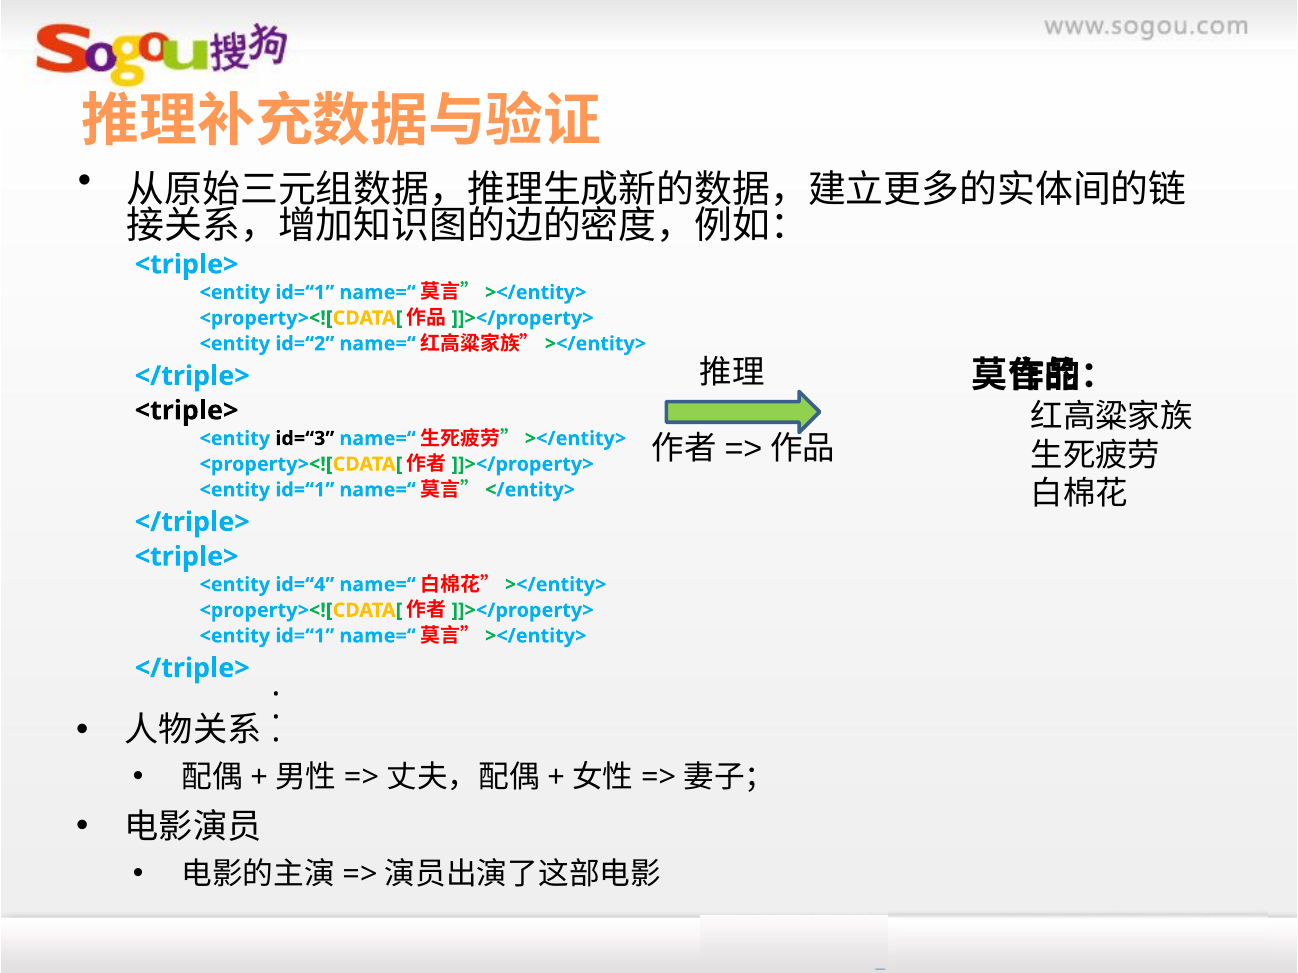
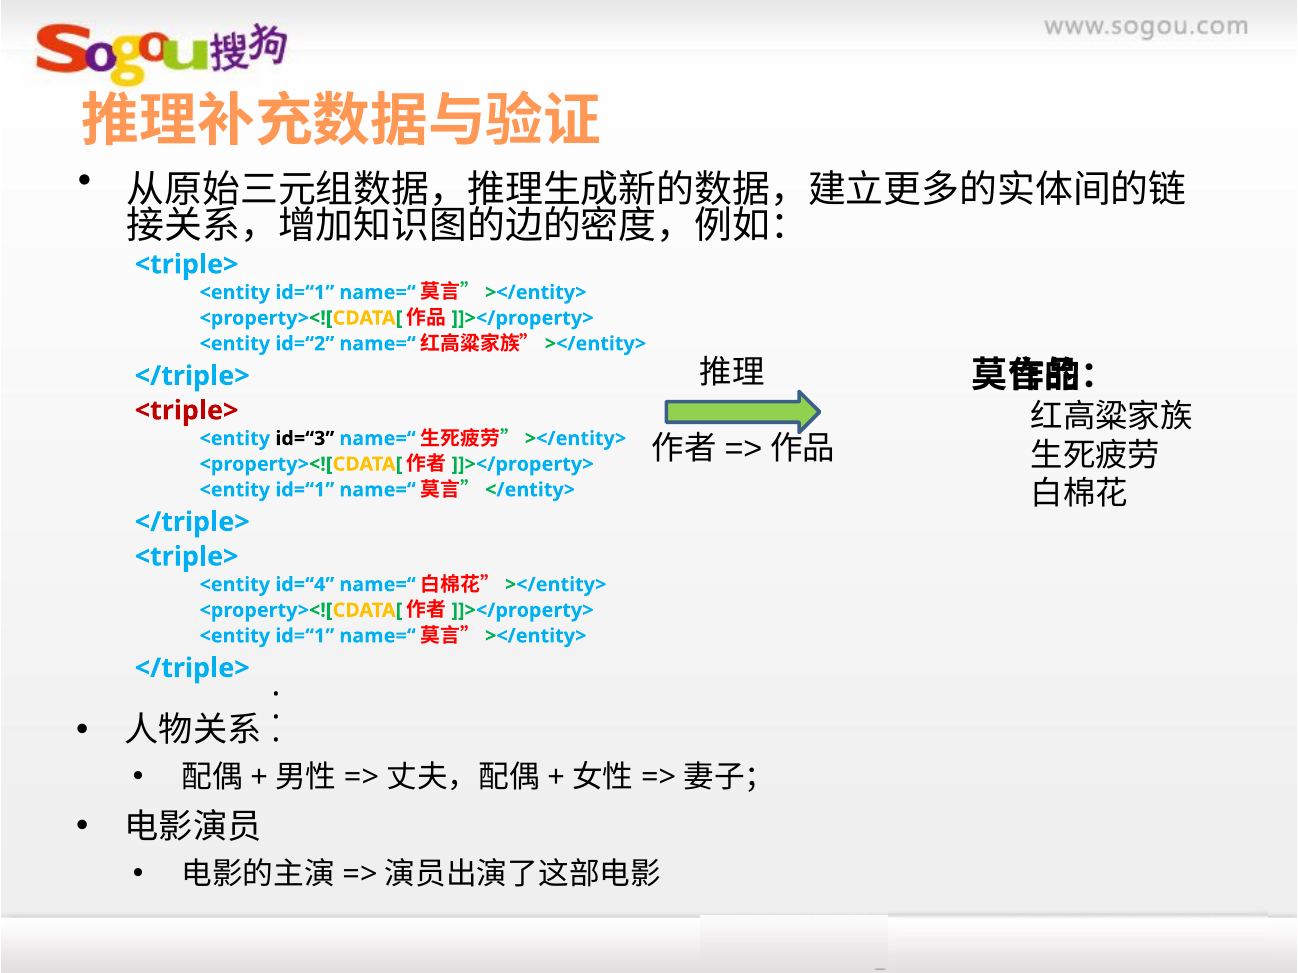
<triple> at (187, 411) colour: black -> red
